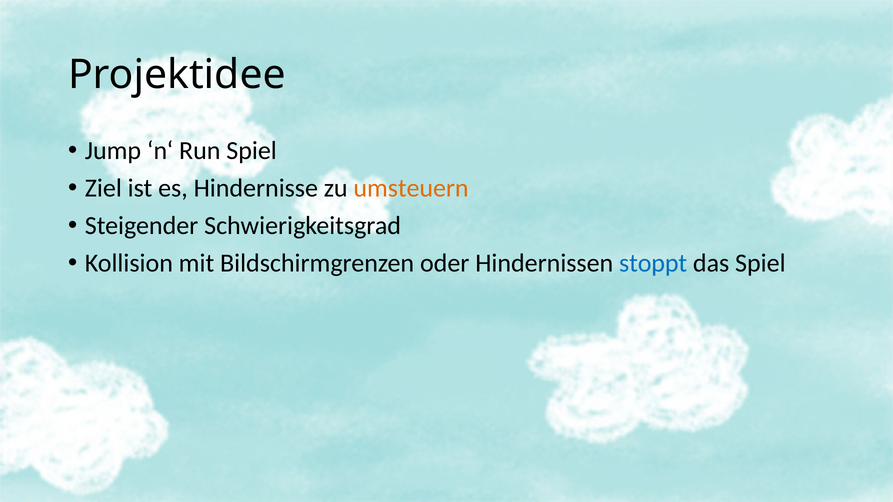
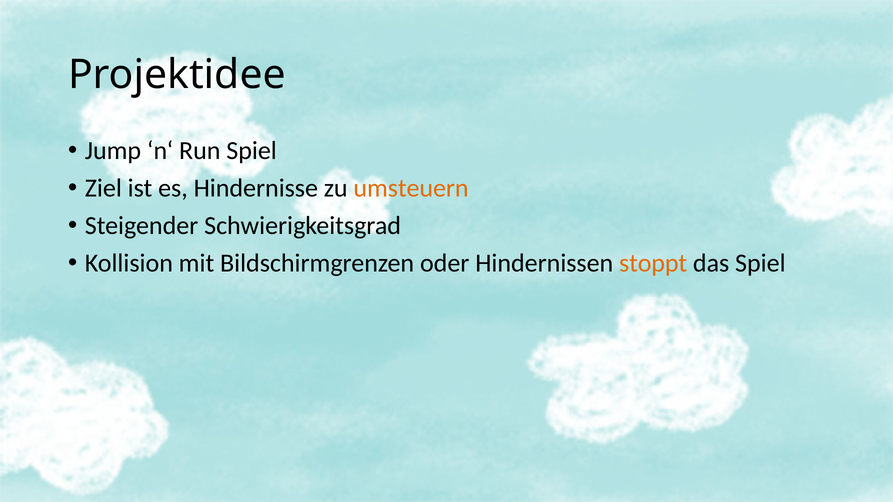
stoppt colour: blue -> orange
